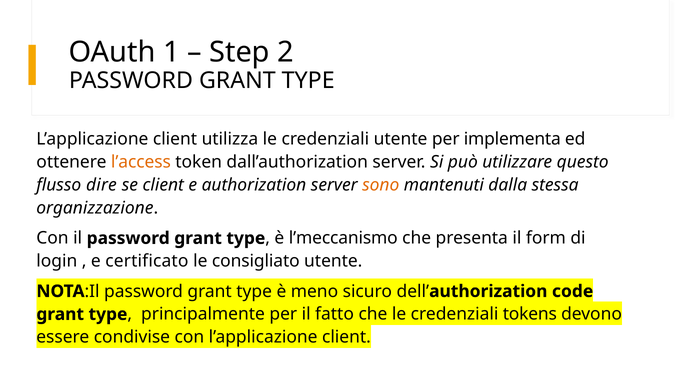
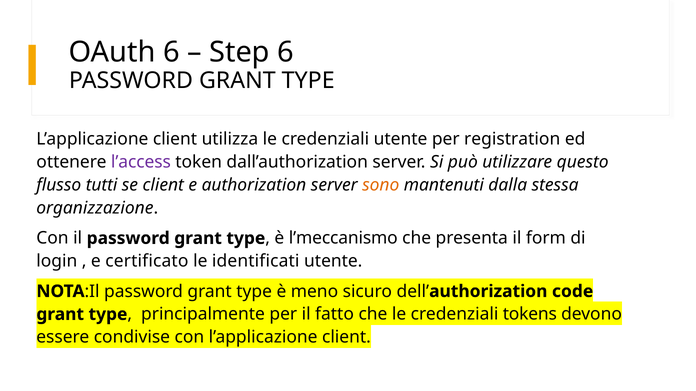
OAuth 1: 1 -> 6
Step 2: 2 -> 6
implementa: implementa -> registration
l’access colour: orange -> purple
dire: dire -> tutti
consigliato: consigliato -> identificati
